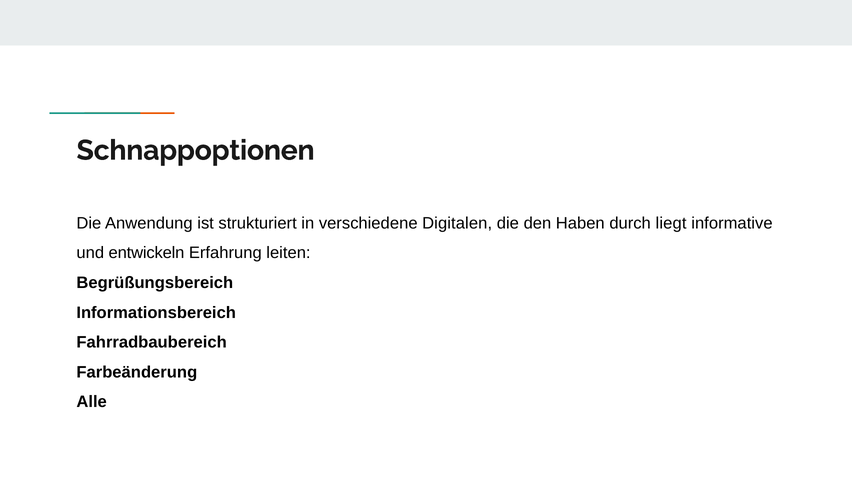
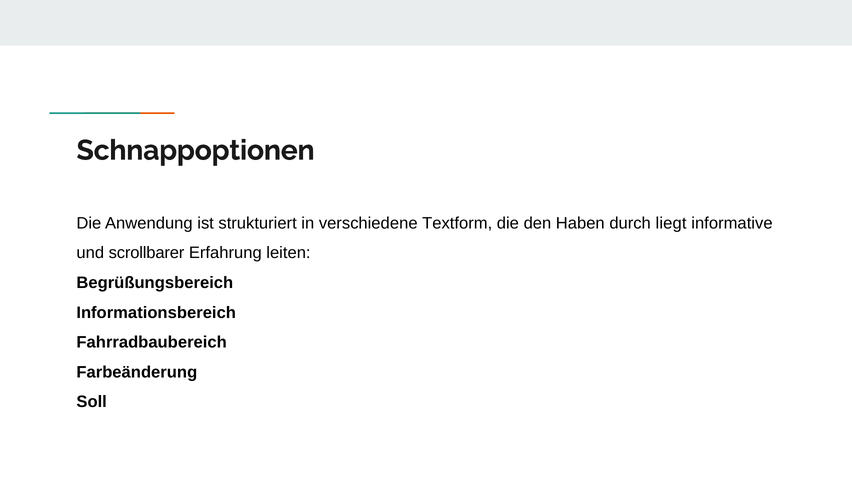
Digitalen: Digitalen -> Textform
entwickeln: entwickeln -> scrollbarer
Alle: Alle -> Soll
